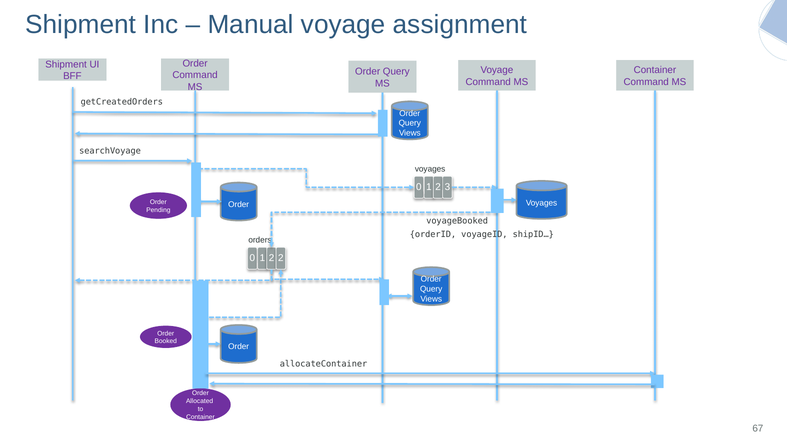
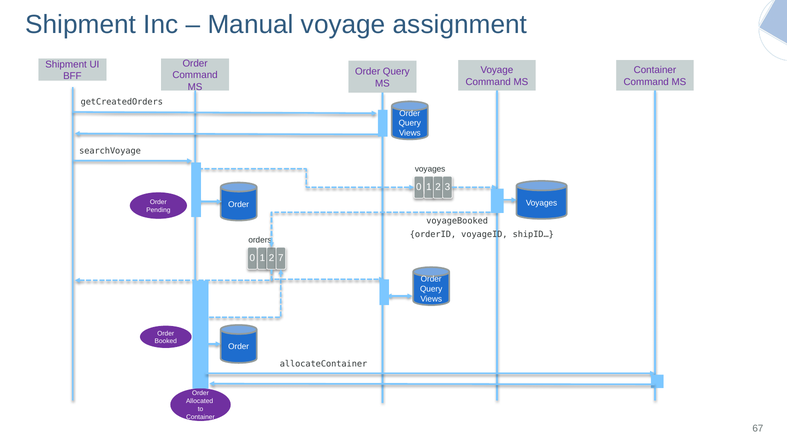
2 at (281, 258): 2 -> 7
